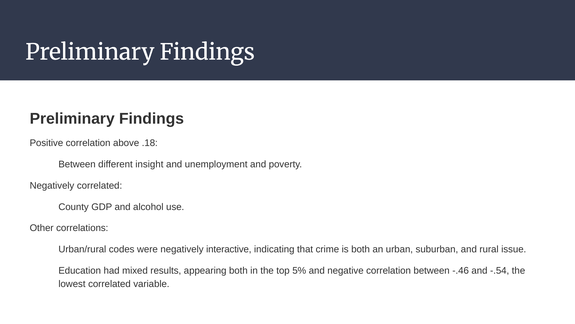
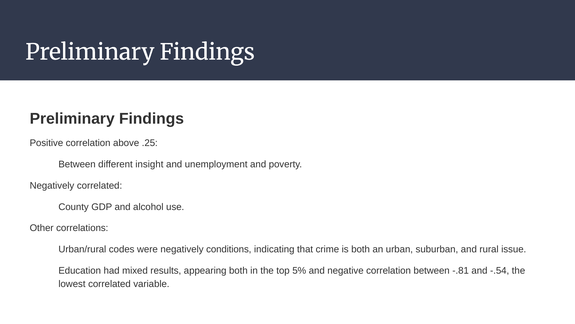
.18: .18 -> .25
interactive: interactive -> conditions
-.46: -.46 -> -.81
